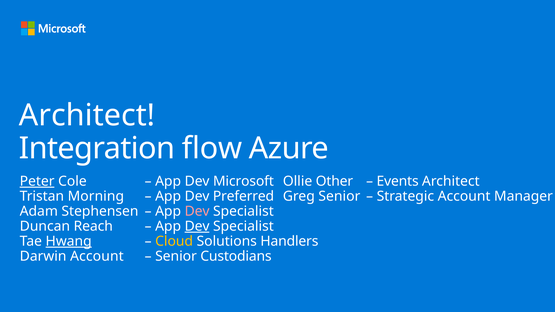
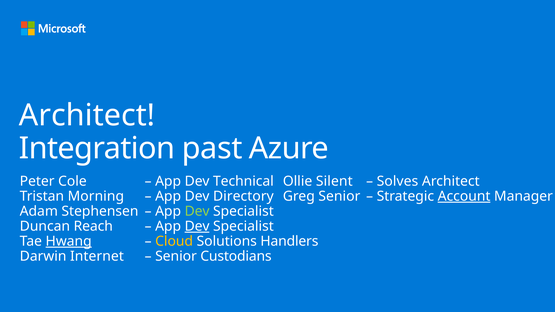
flow: flow -> past
Peter underline: present -> none
Microsoft: Microsoft -> Technical
Other: Other -> Silent
Events: Events -> Solves
Preferred: Preferred -> Directory
Account at (464, 196) underline: none -> present
Dev at (197, 211) colour: pink -> light green
Darwin Account: Account -> Internet
